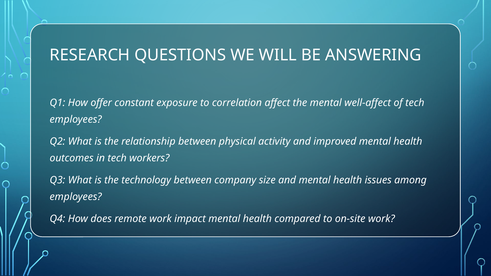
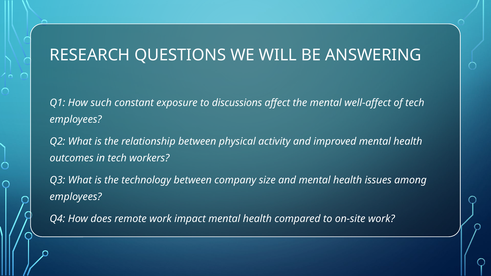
offer: offer -> such
correlation: correlation -> discussions
